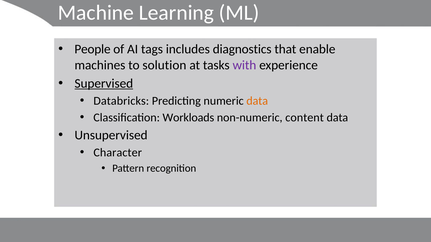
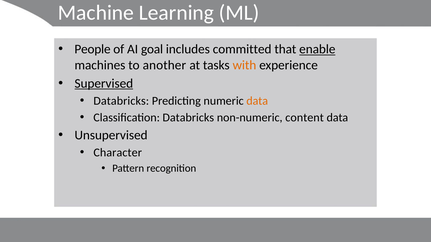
tags: tags -> goal
diagnostics: diagnostics -> committed
enable underline: none -> present
solution: solution -> another
with colour: purple -> orange
Classification Workloads: Workloads -> Databricks
